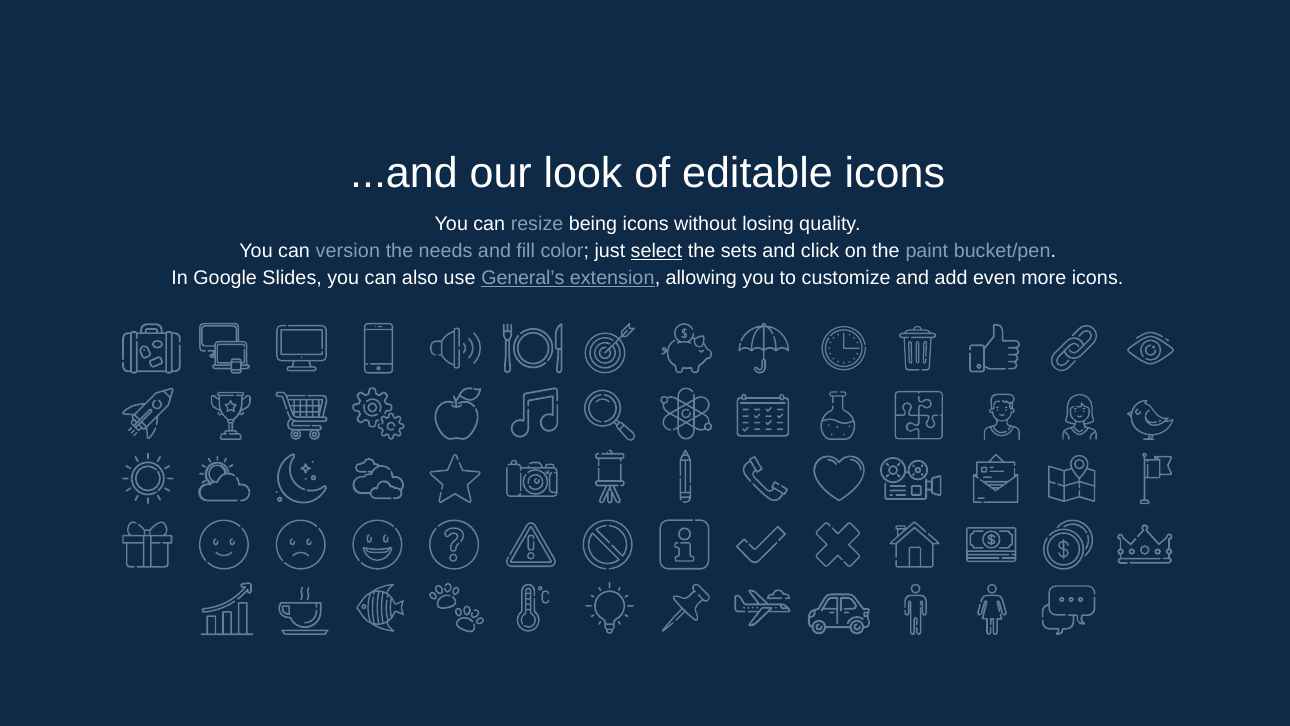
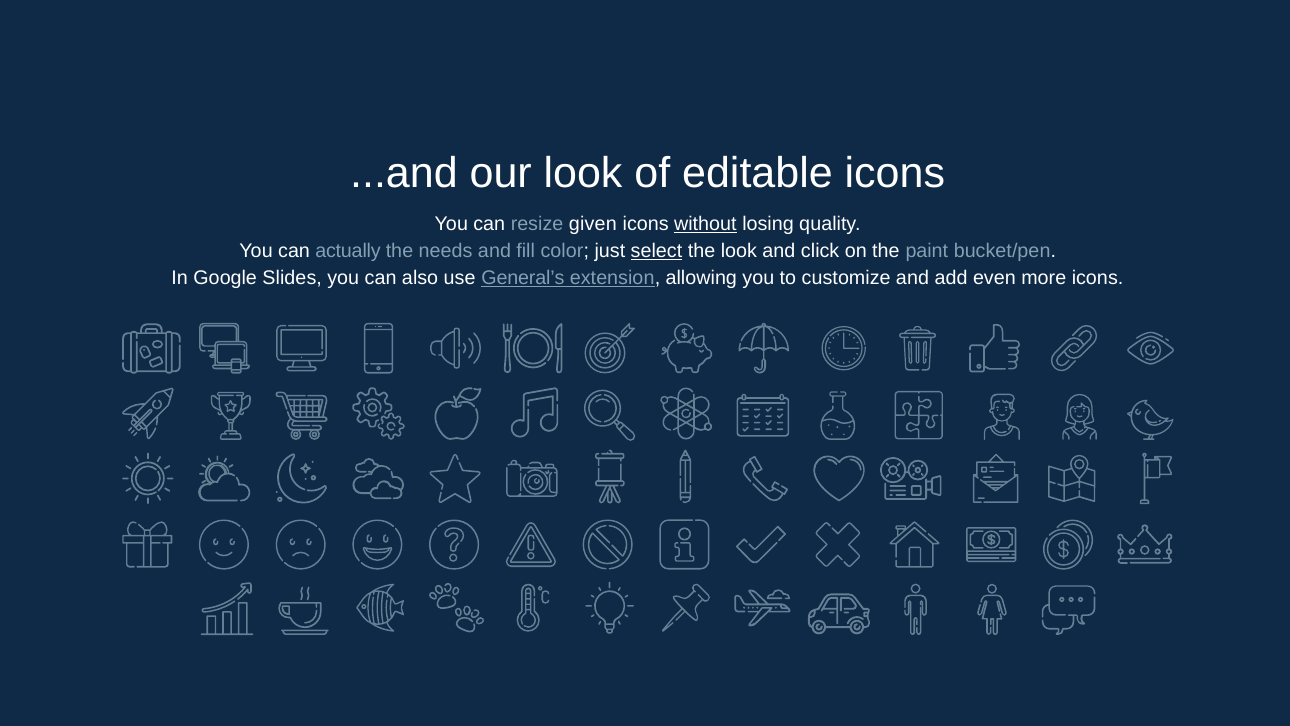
being: being -> given
without underline: none -> present
version: version -> actually
the sets: sets -> look
